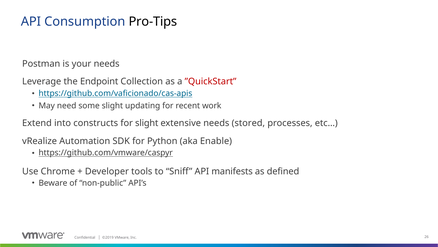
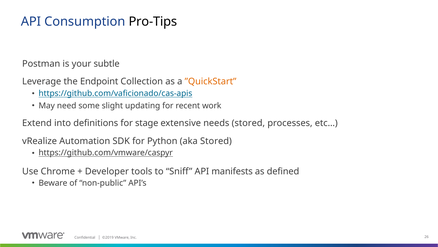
your needs: needs -> subtle
”QuickStart colour: red -> orange
constructs: constructs -> definitions
for slight: slight -> stage
aka Enable: Enable -> Stored
